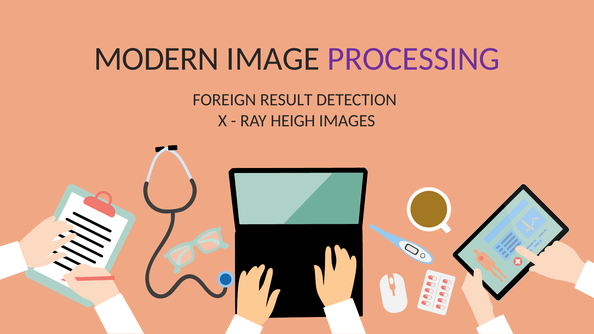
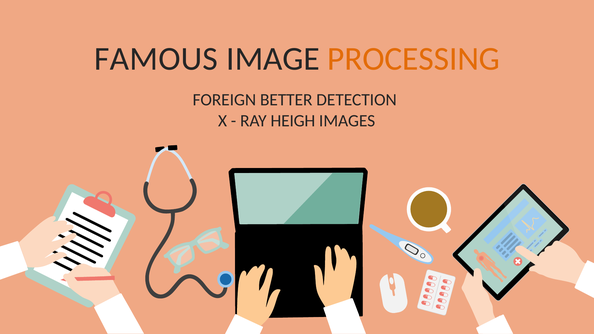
MODERN: MODERN -> FAMOUS
PROCESSING colour: purple -> orange
RESULT: RESULT -> BETTER
